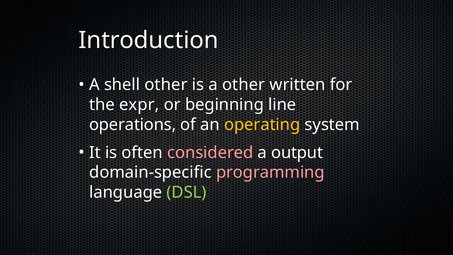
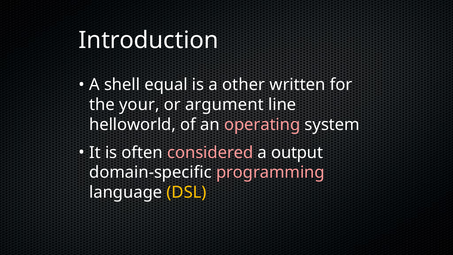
shell other: other -> equal
expr: expr -> your
beginning: beginning -> argument
operations: operations -> helloworld
operating colour: yellow -> pink
DSL colour: light green -> yellow
